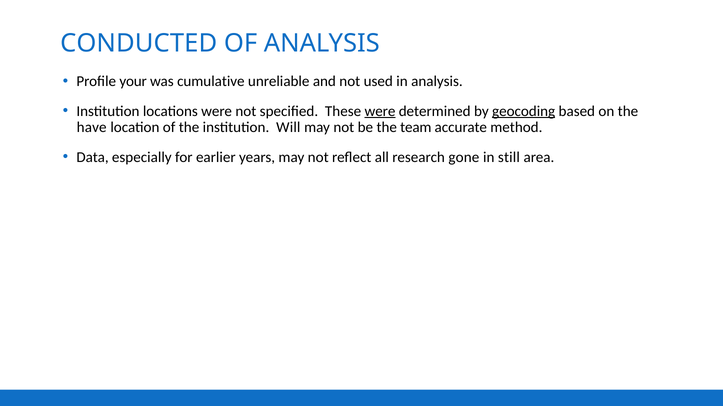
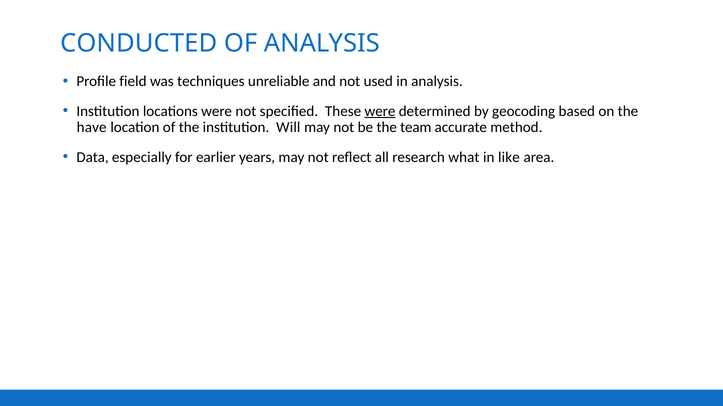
your: your -> field
cumulative: cumulative -> techniques
geocoding underline: present -> none
gone: gone -> what
still: still -> like
